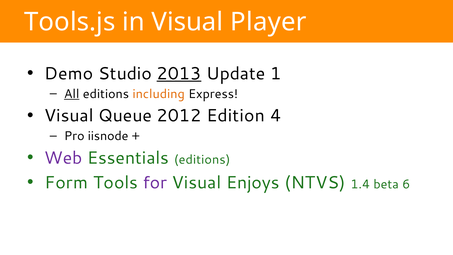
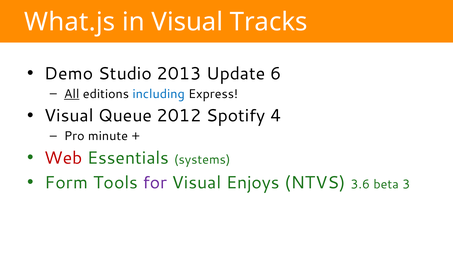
Tools.js: Tools.js -> What.js
Player: Player -> Tracks
2013 underline: present -> none
1: 1 -> 6
including colour: orange -> blue
Edition: Edition -> Spotify
iisnode: iisnode -> minute
Web colour: purple -> red
Essentials editions: editions -> systems
1.4: 1.4 -> 3.6
6: 6 -> 3
